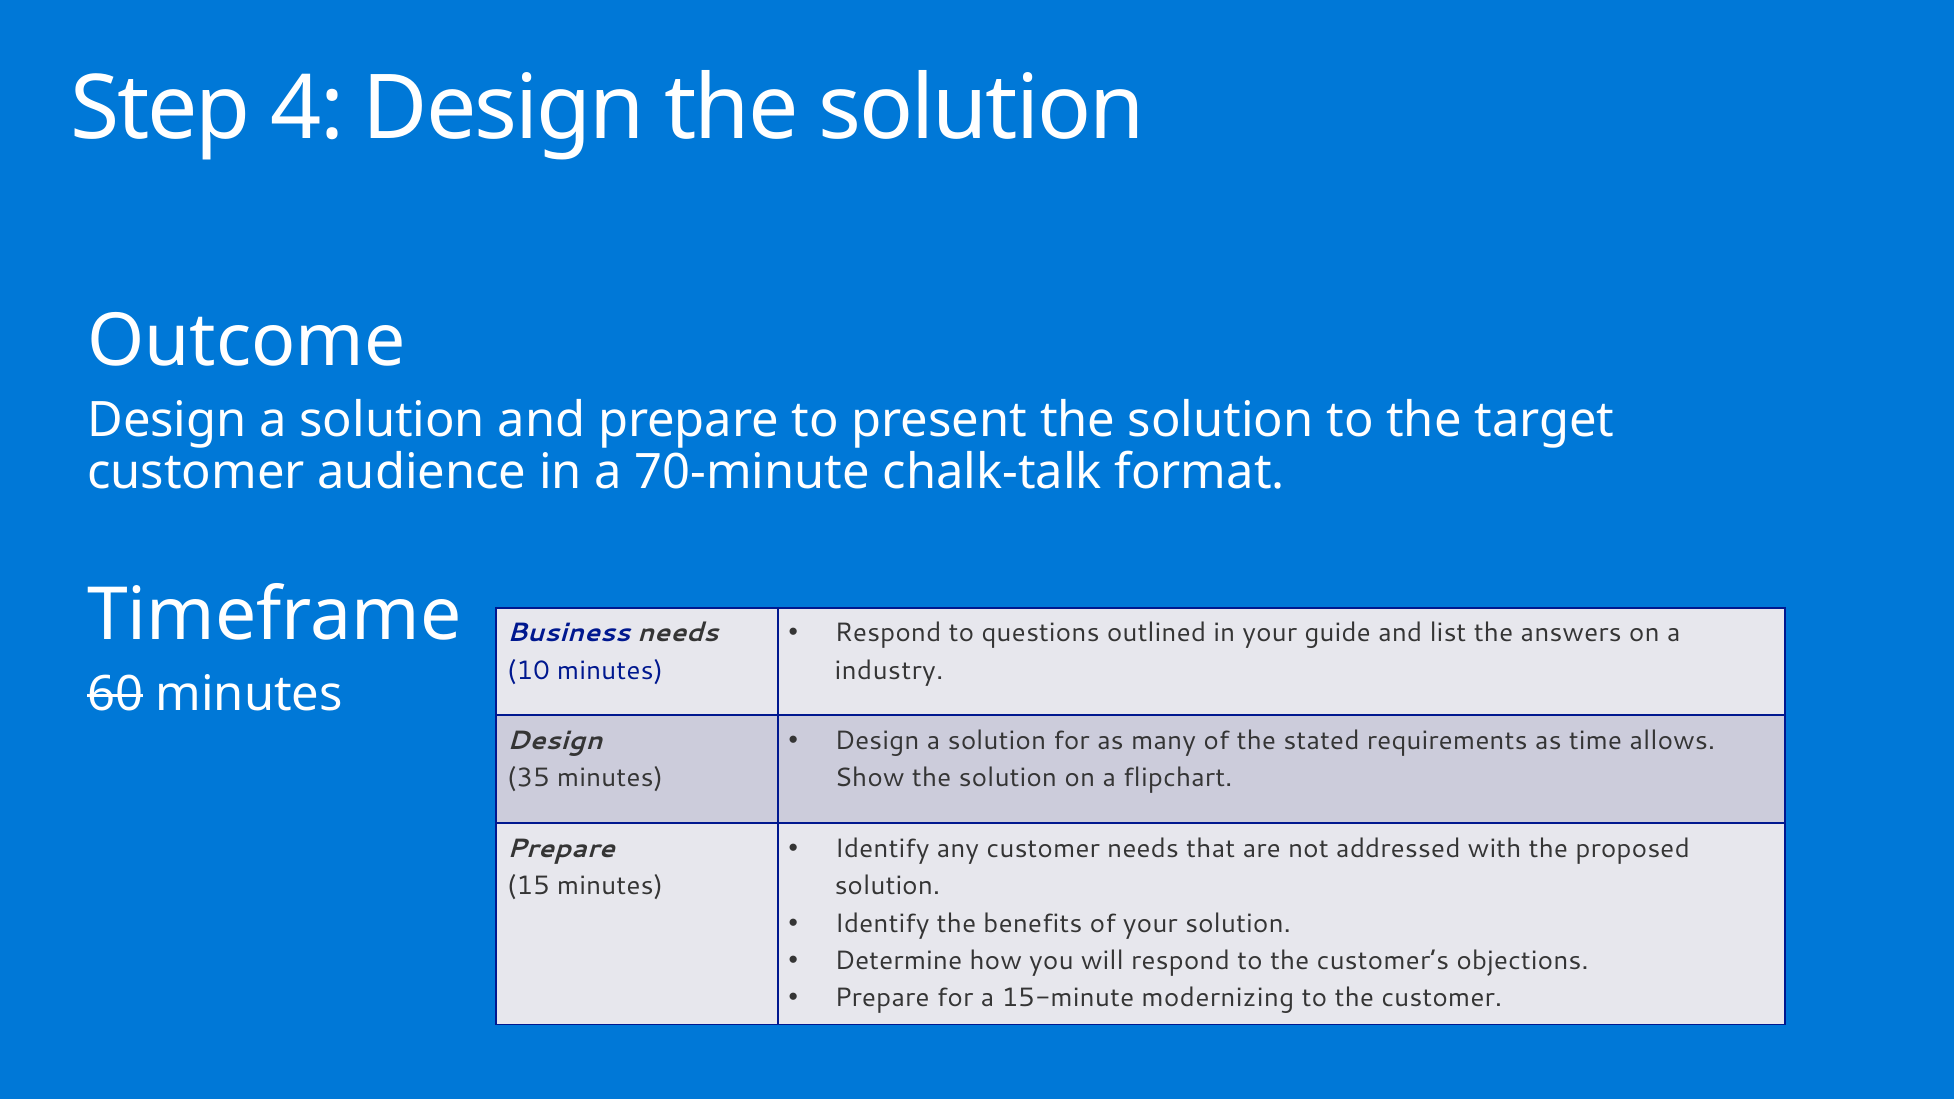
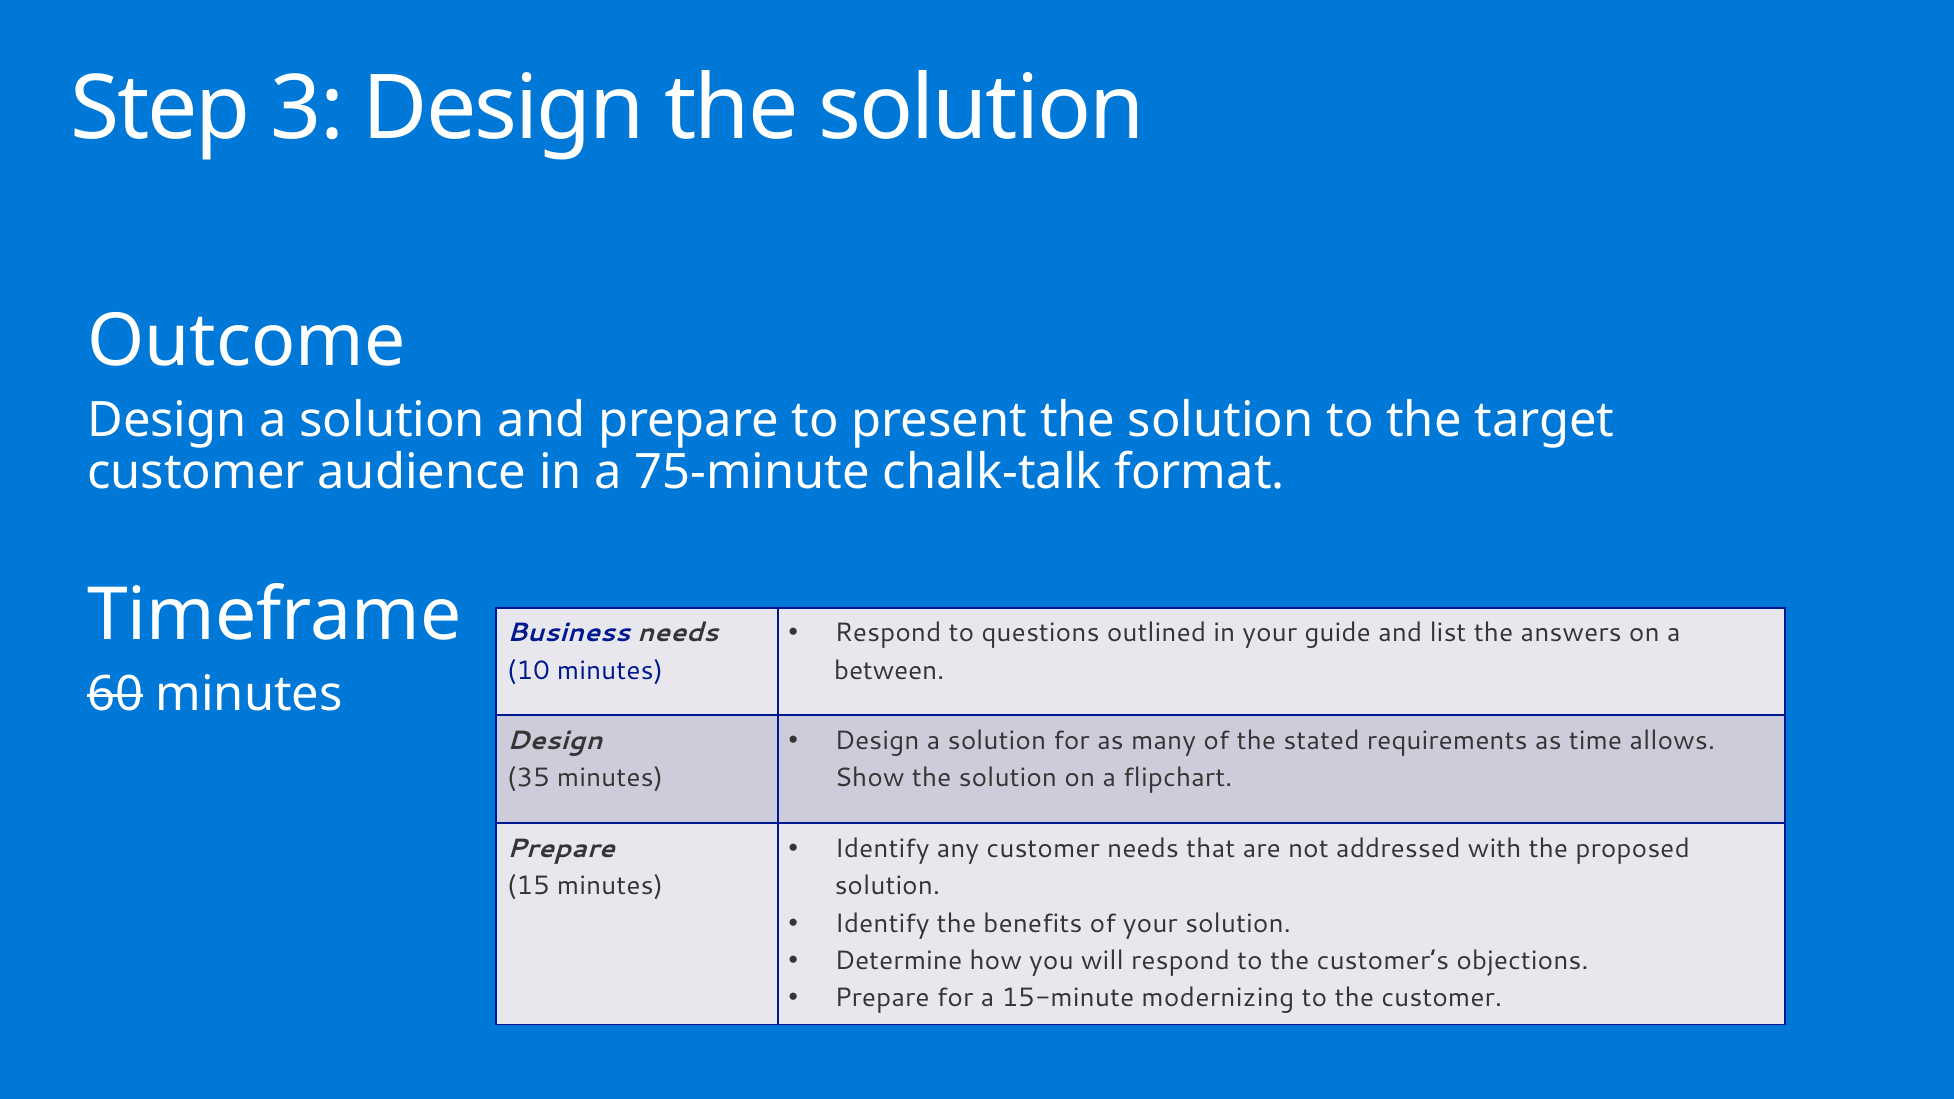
4: 4 -> 3
70-minute: 70-minute -> 75-minute
industry: industry -> between
